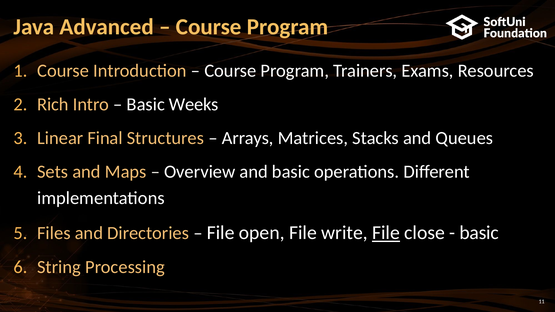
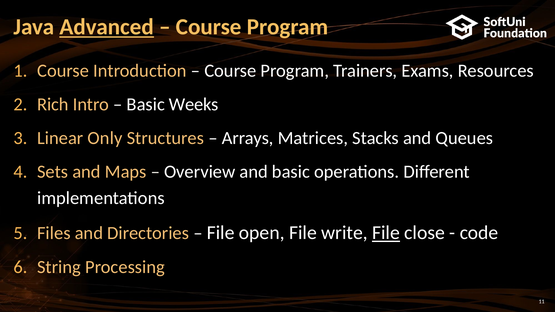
Advanced underline: none -> present
Final: Final -> Only
basic at (479, 233): basic -> code
